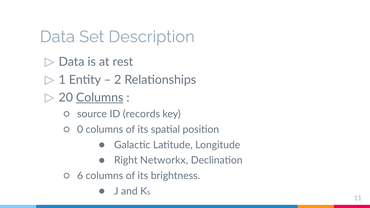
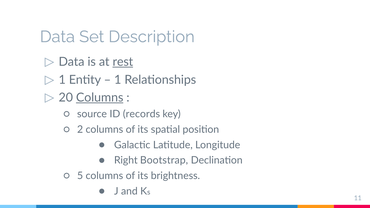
rest underline: none -> present
2 at (118, 80): 2 -> 1
0: 0 -> 2
Networkx: Networkx -> Bootstrap
6: 6 -> 5
